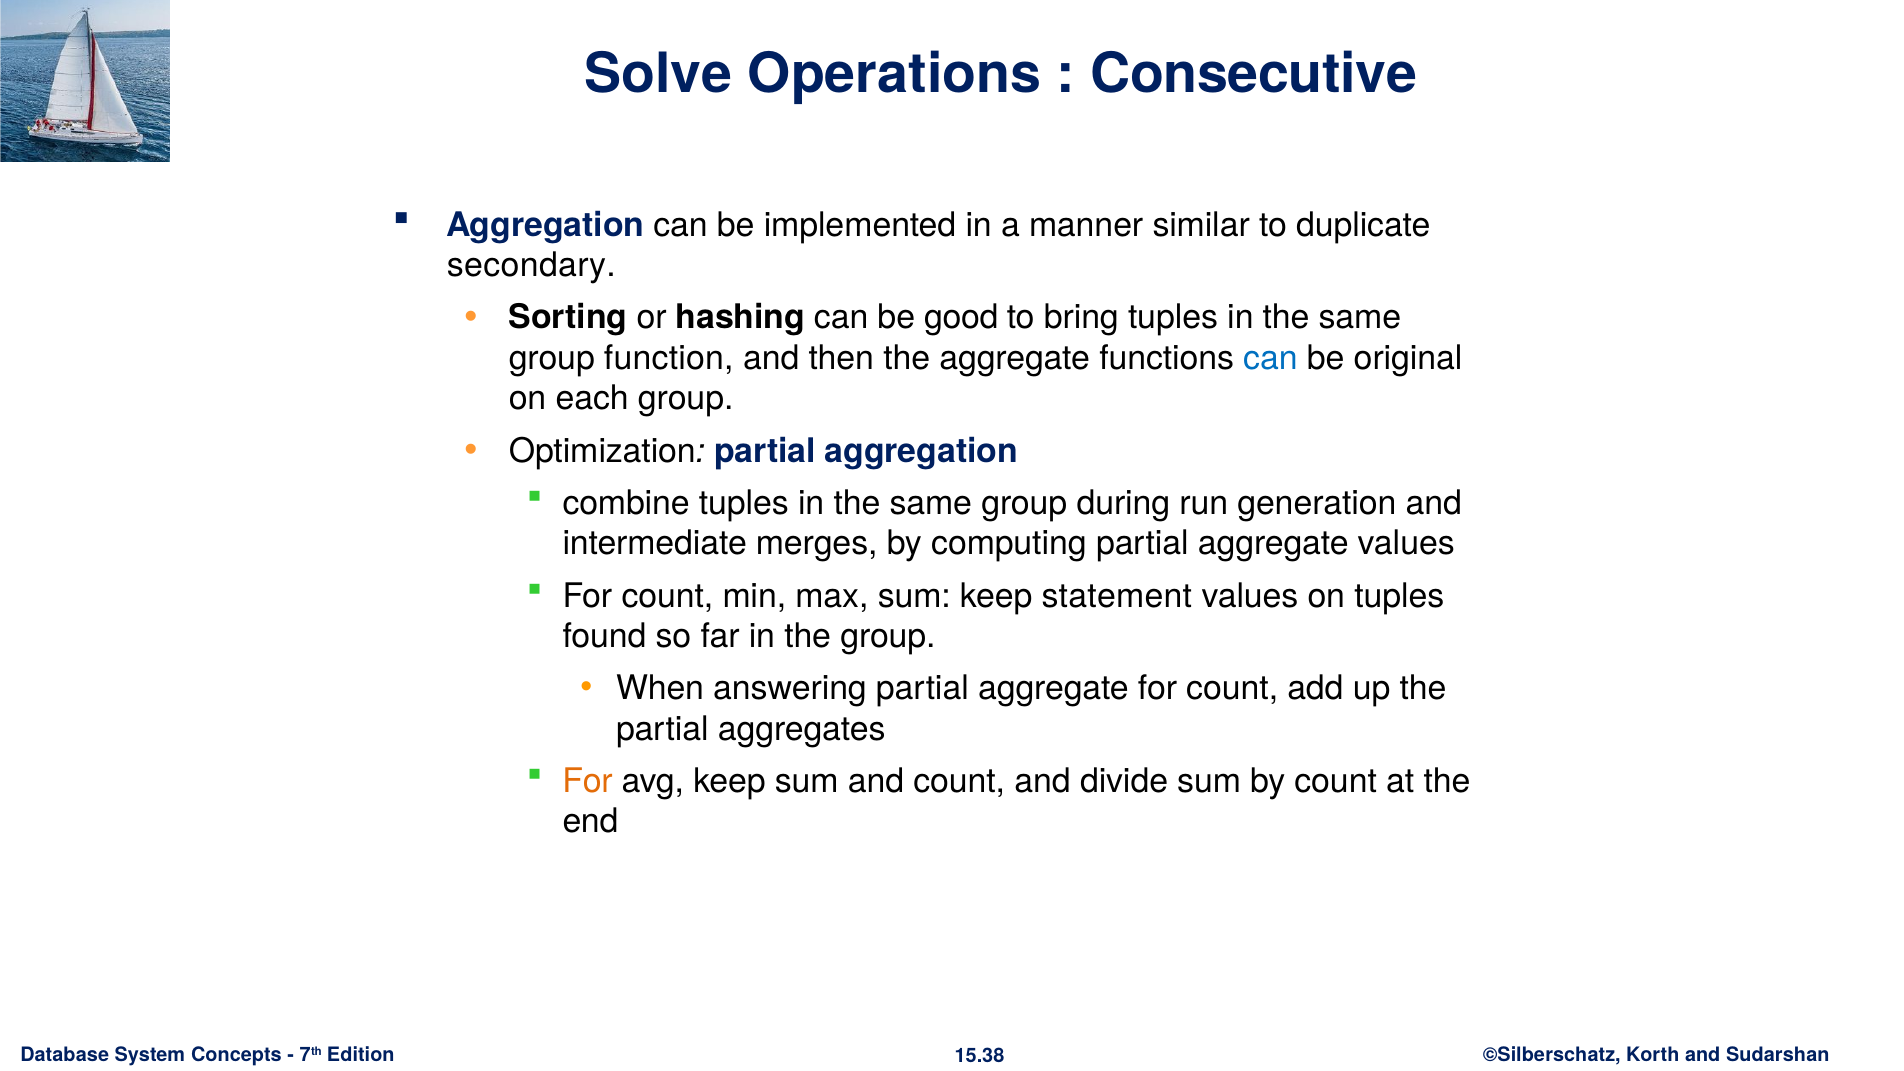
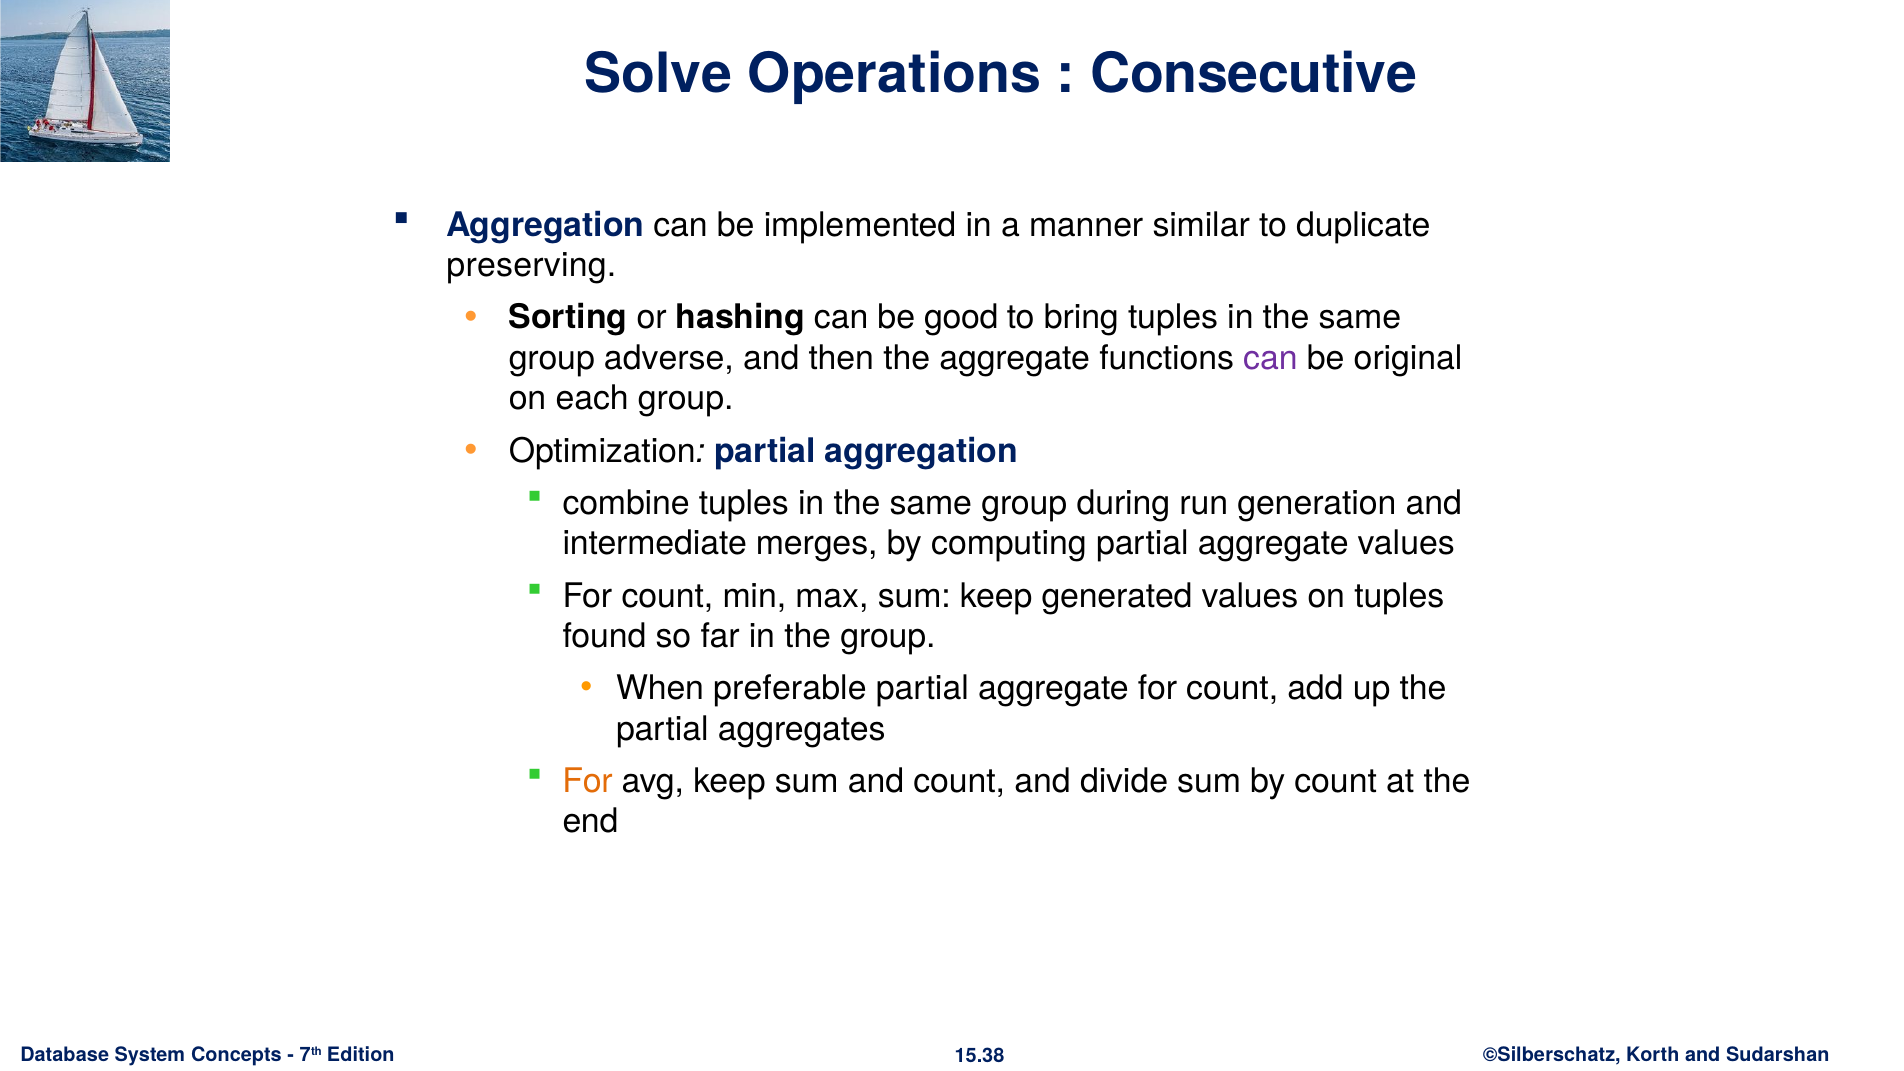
secondary: secondary -> preserving
function: function -> adverse
can at (1270, 358) colour: blue -> purple
statement: statement -> generated
answering: answering -> preferable
